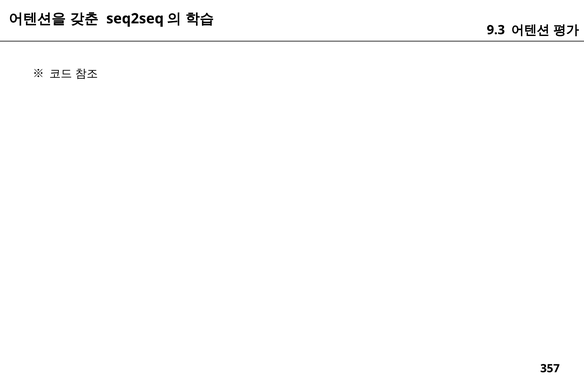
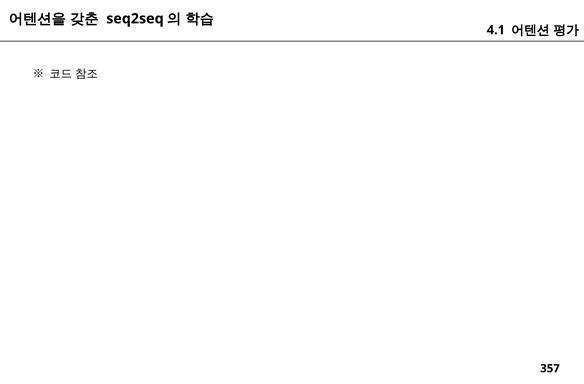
9.3: 9.3 -> 4.1
